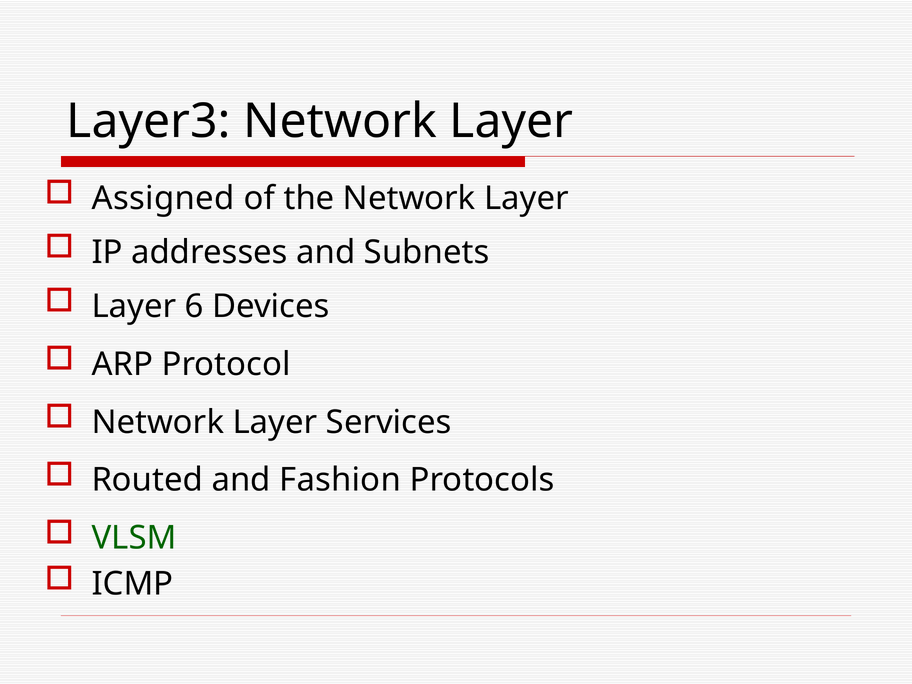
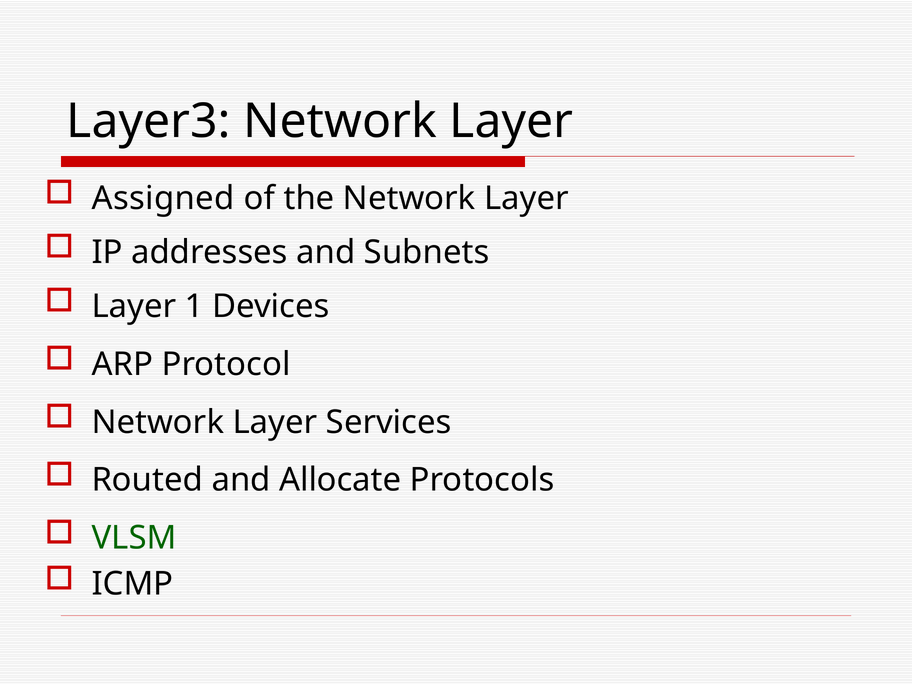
6: 6 -> 1
Fashion: Fashion -> Allocate
